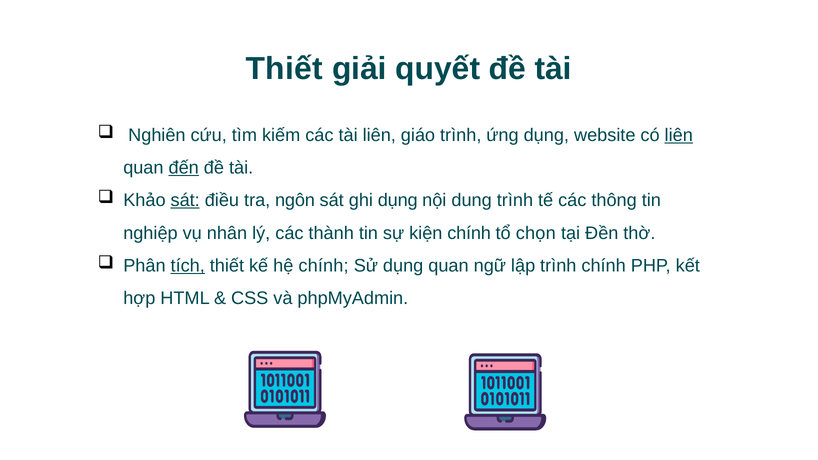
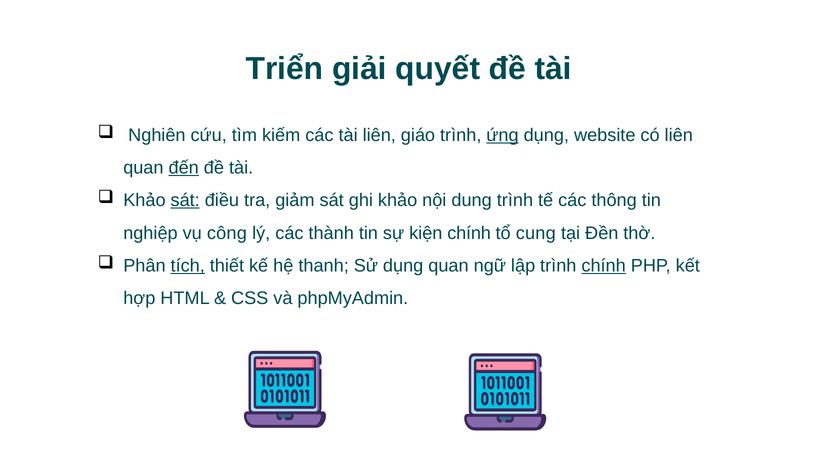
Thiết at (284, 69): Thiết -> Triển
ứng underline: none -> present
liên at (679, 135) underline: present -> none
ngôn: ngôn -> giảm
ghi dụng: dụng -> khảo
nhân: nhân -> công
chọn: chọn -> cung
hệ chính: chính -> thanh
chính at (604, 266) underline: none -> present
